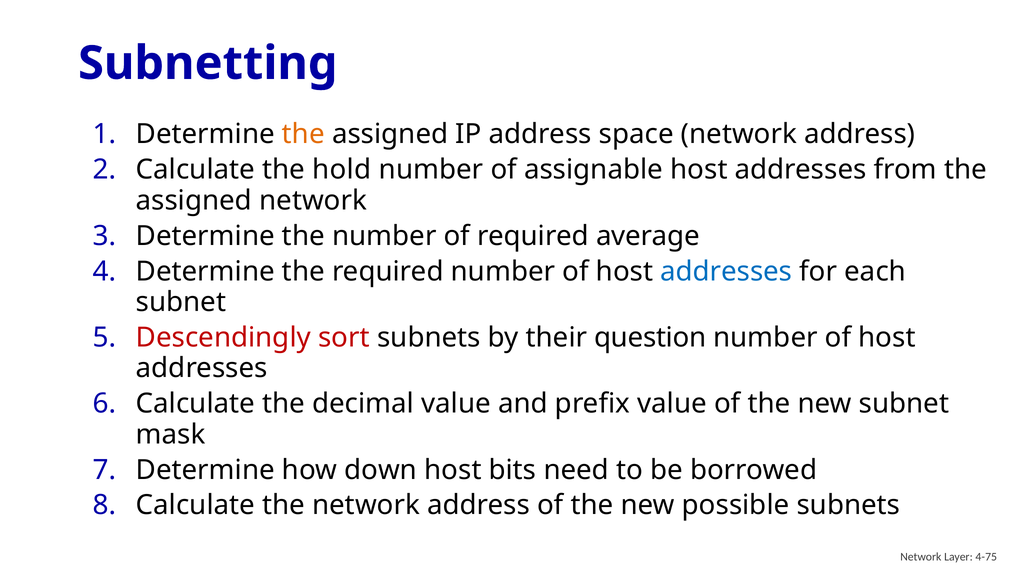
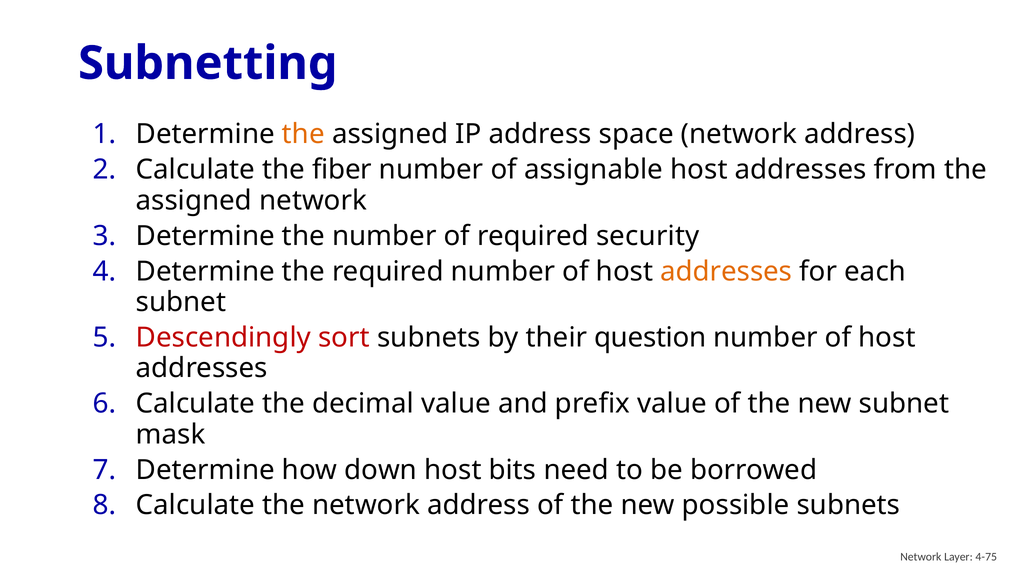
hold: hold -> fiber
average: average -> security
addresses at (726, 271) colour: blue -> orange
